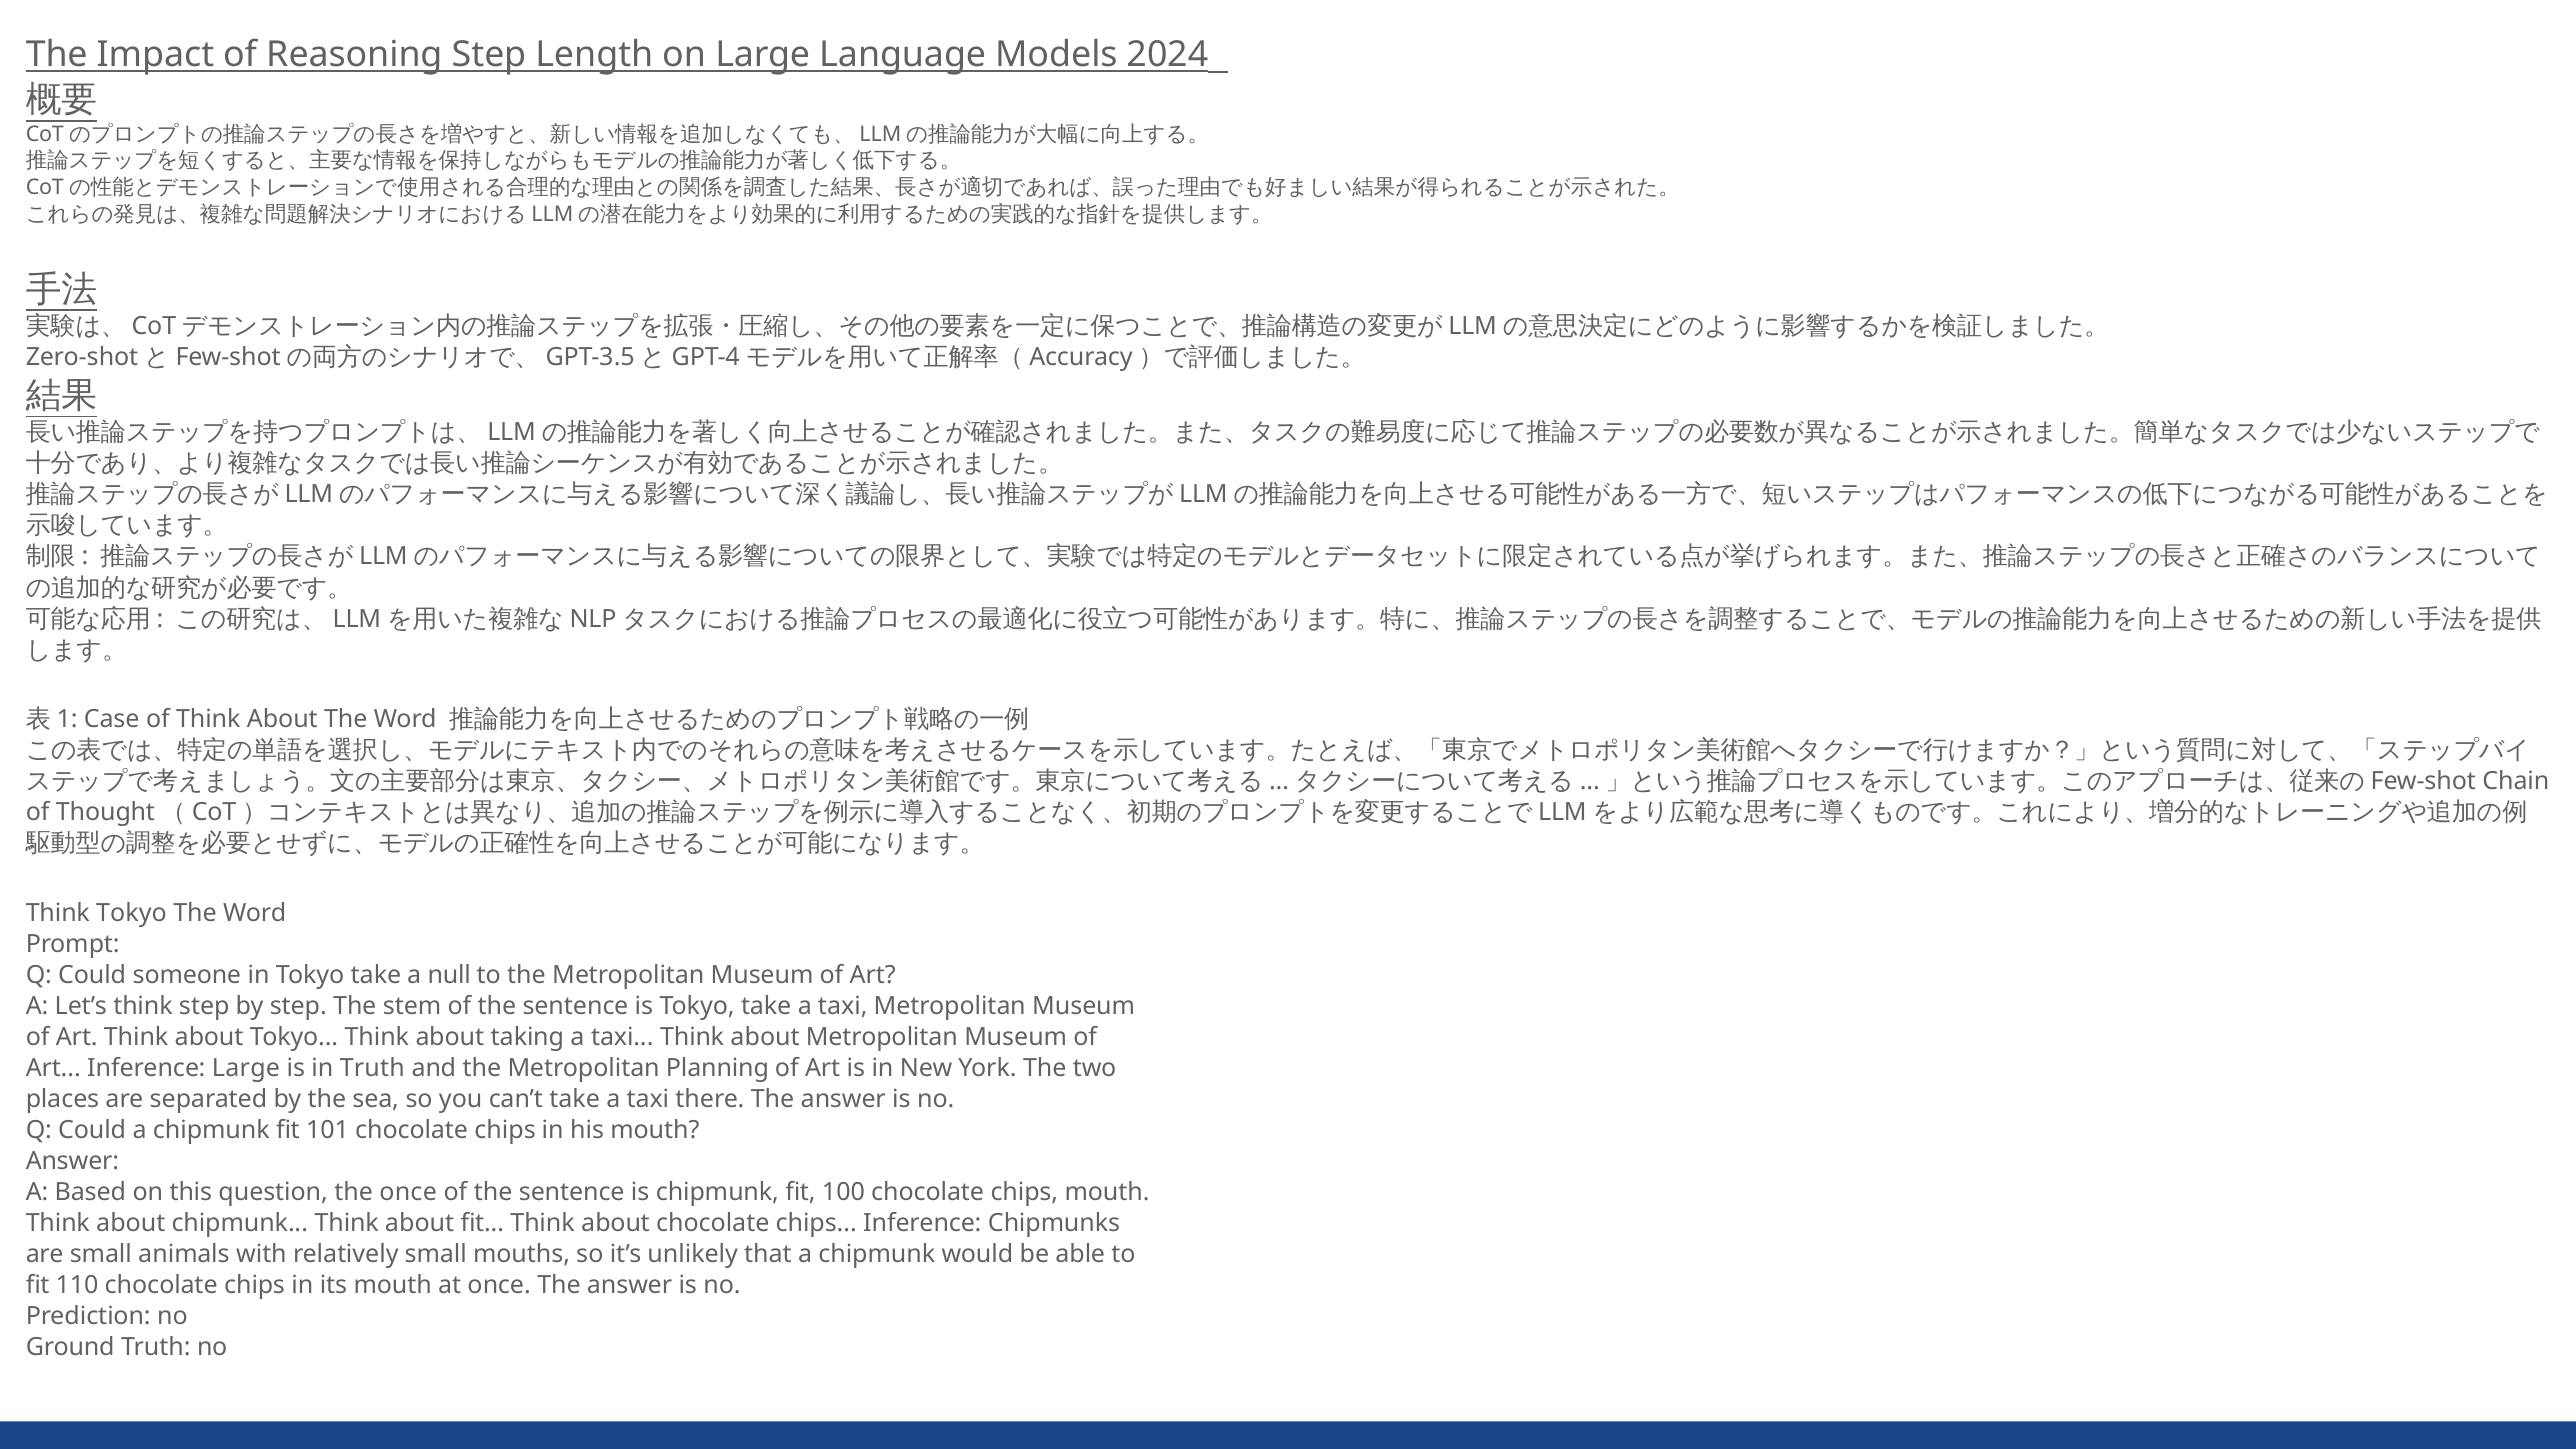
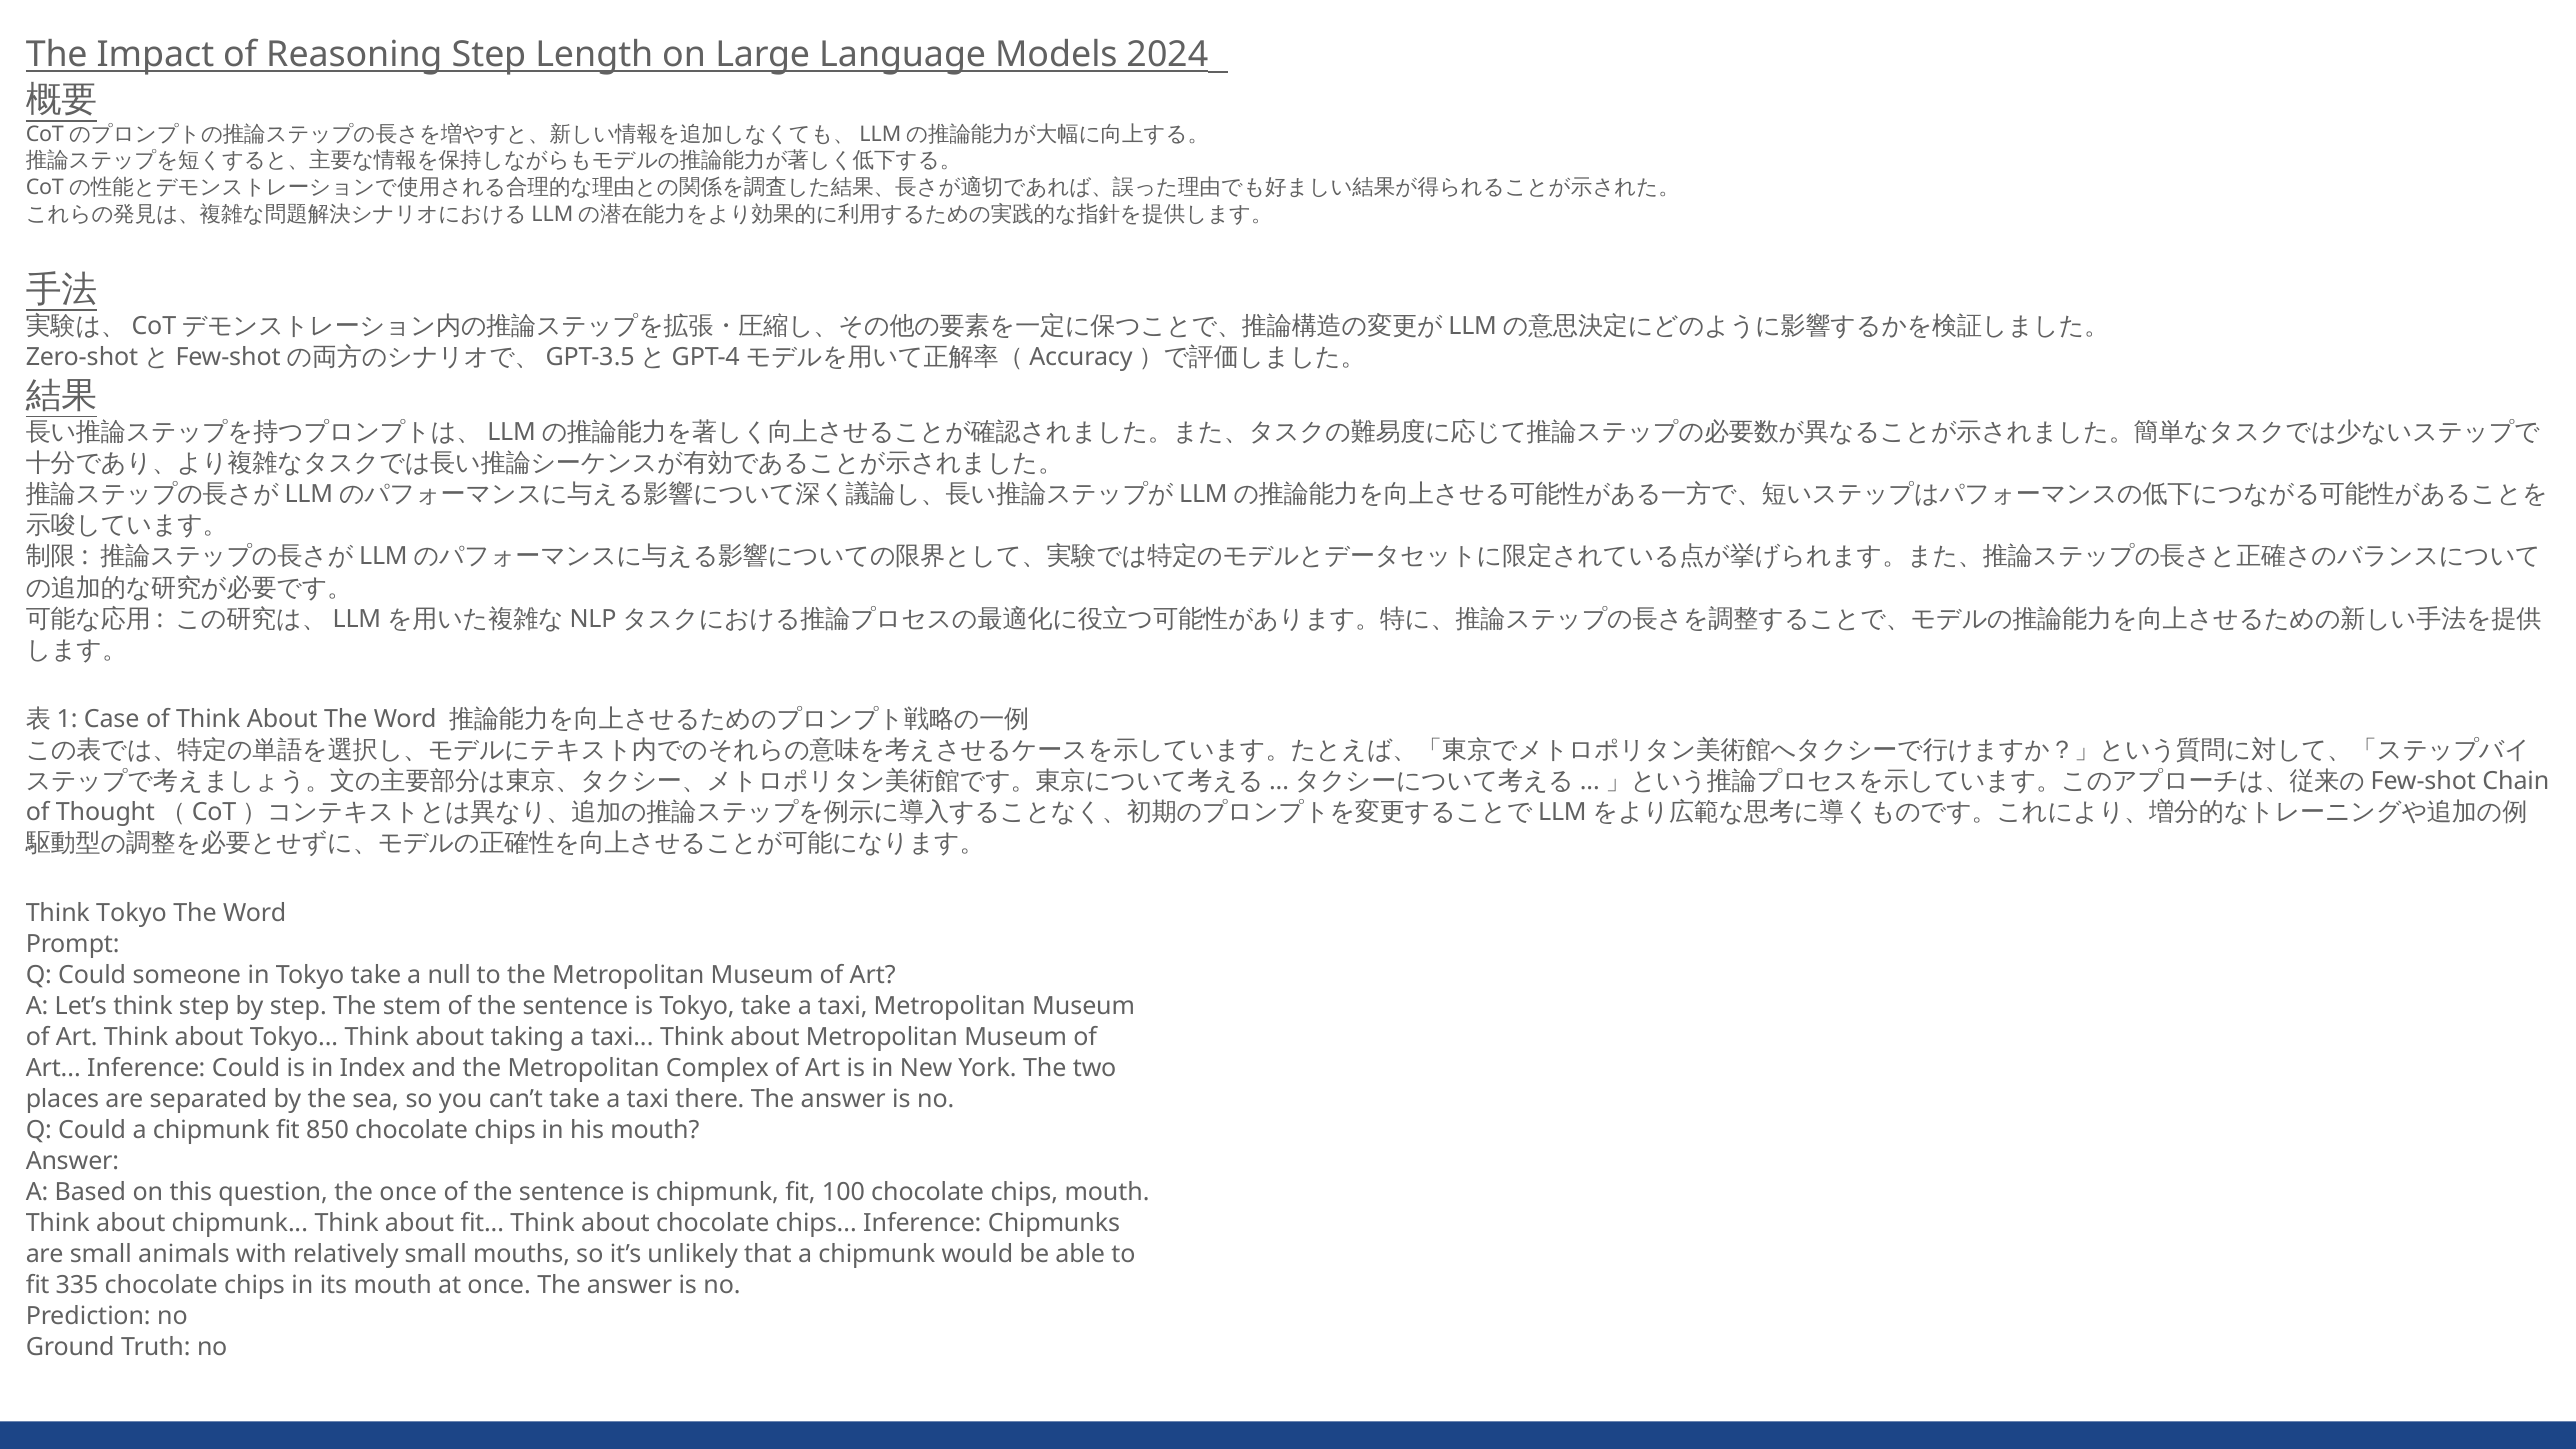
Inference Large: Large -> Could
in Truth: Truth -> Index
Planning: Planning -> Complex
101: 101 -> 850
110: 110 -> 335
